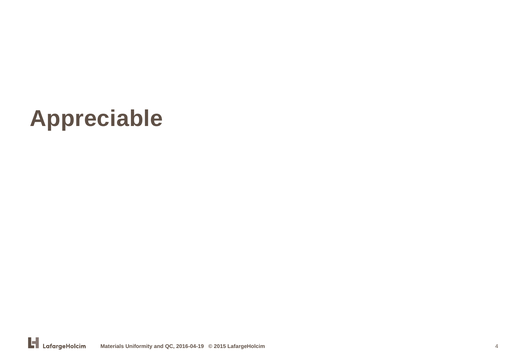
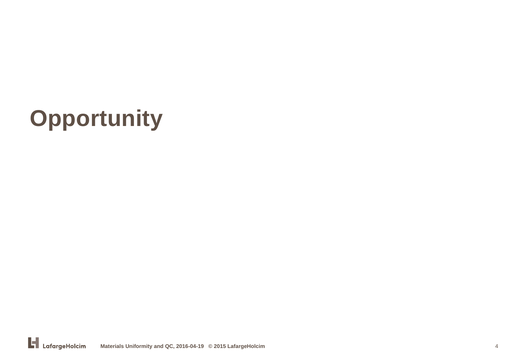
Appreciable: Appreciable -> Opportunity
